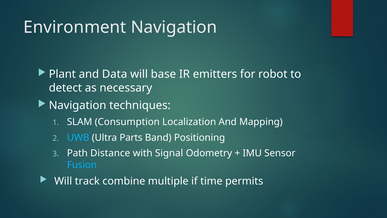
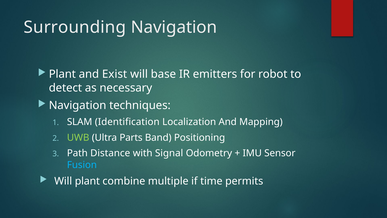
Environment: Environment -> Surrounding
Data: Data -> Exist
Consumption: Consumption -> Identification
UWB colour: light blue -> light green
Will track: track -> plant
